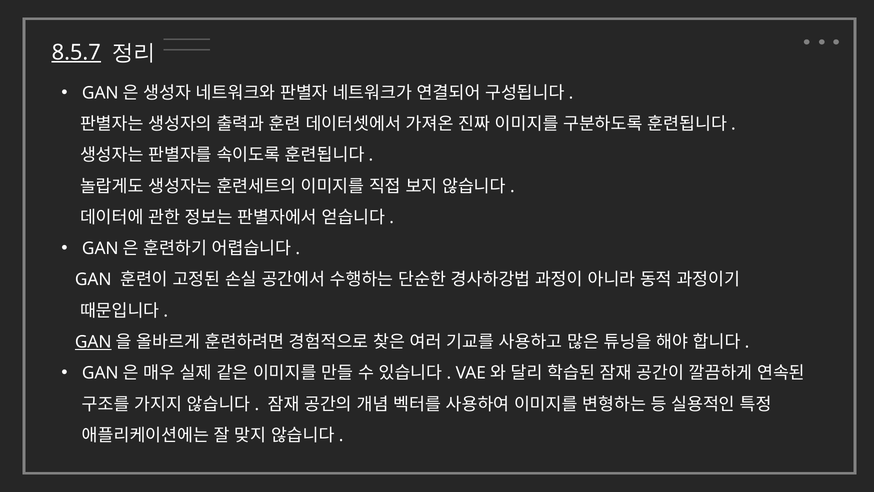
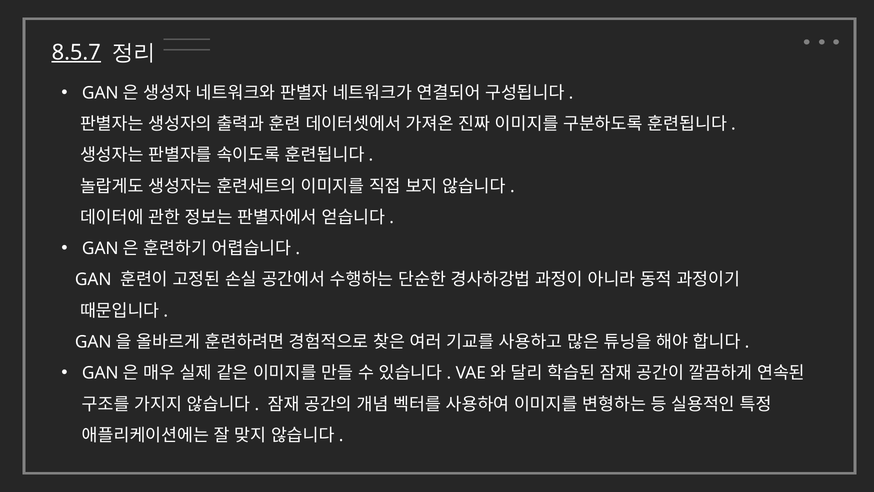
GAN at (93, 342) underline: present -> none
